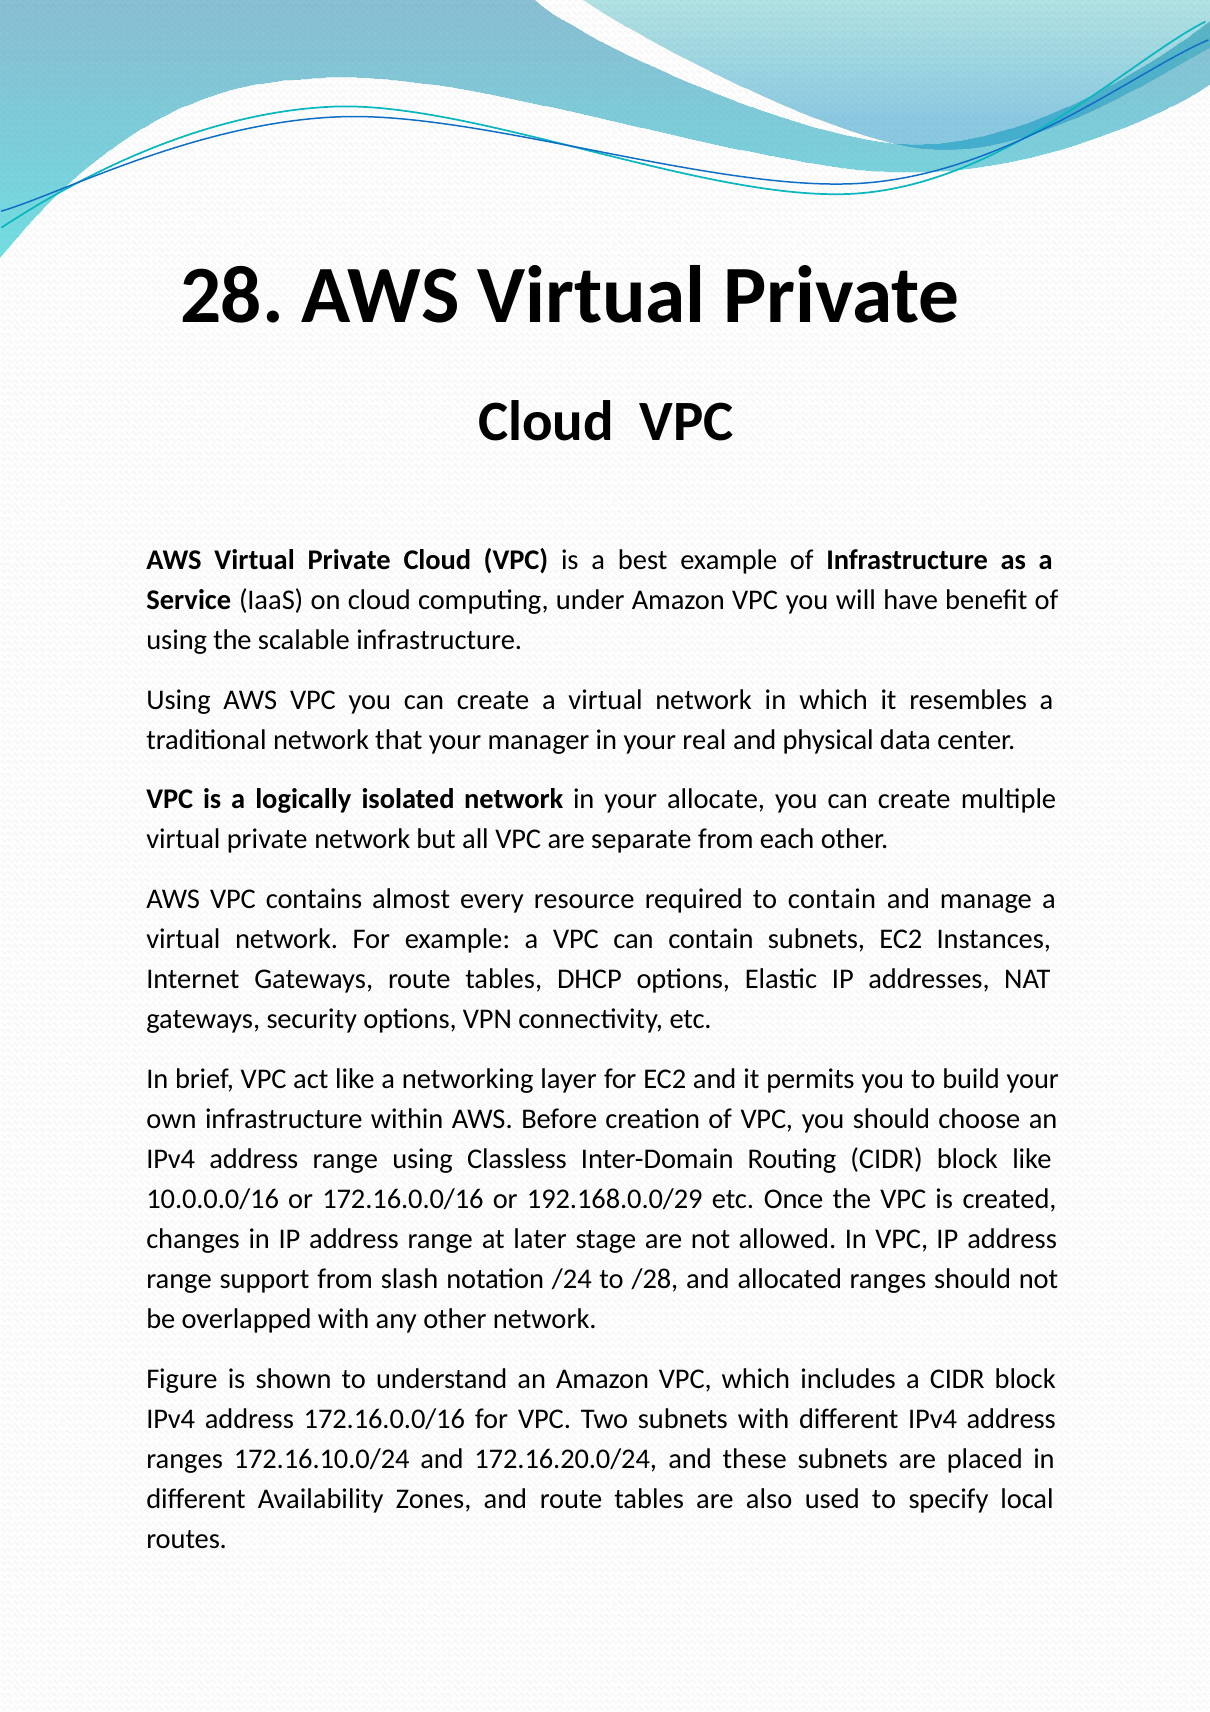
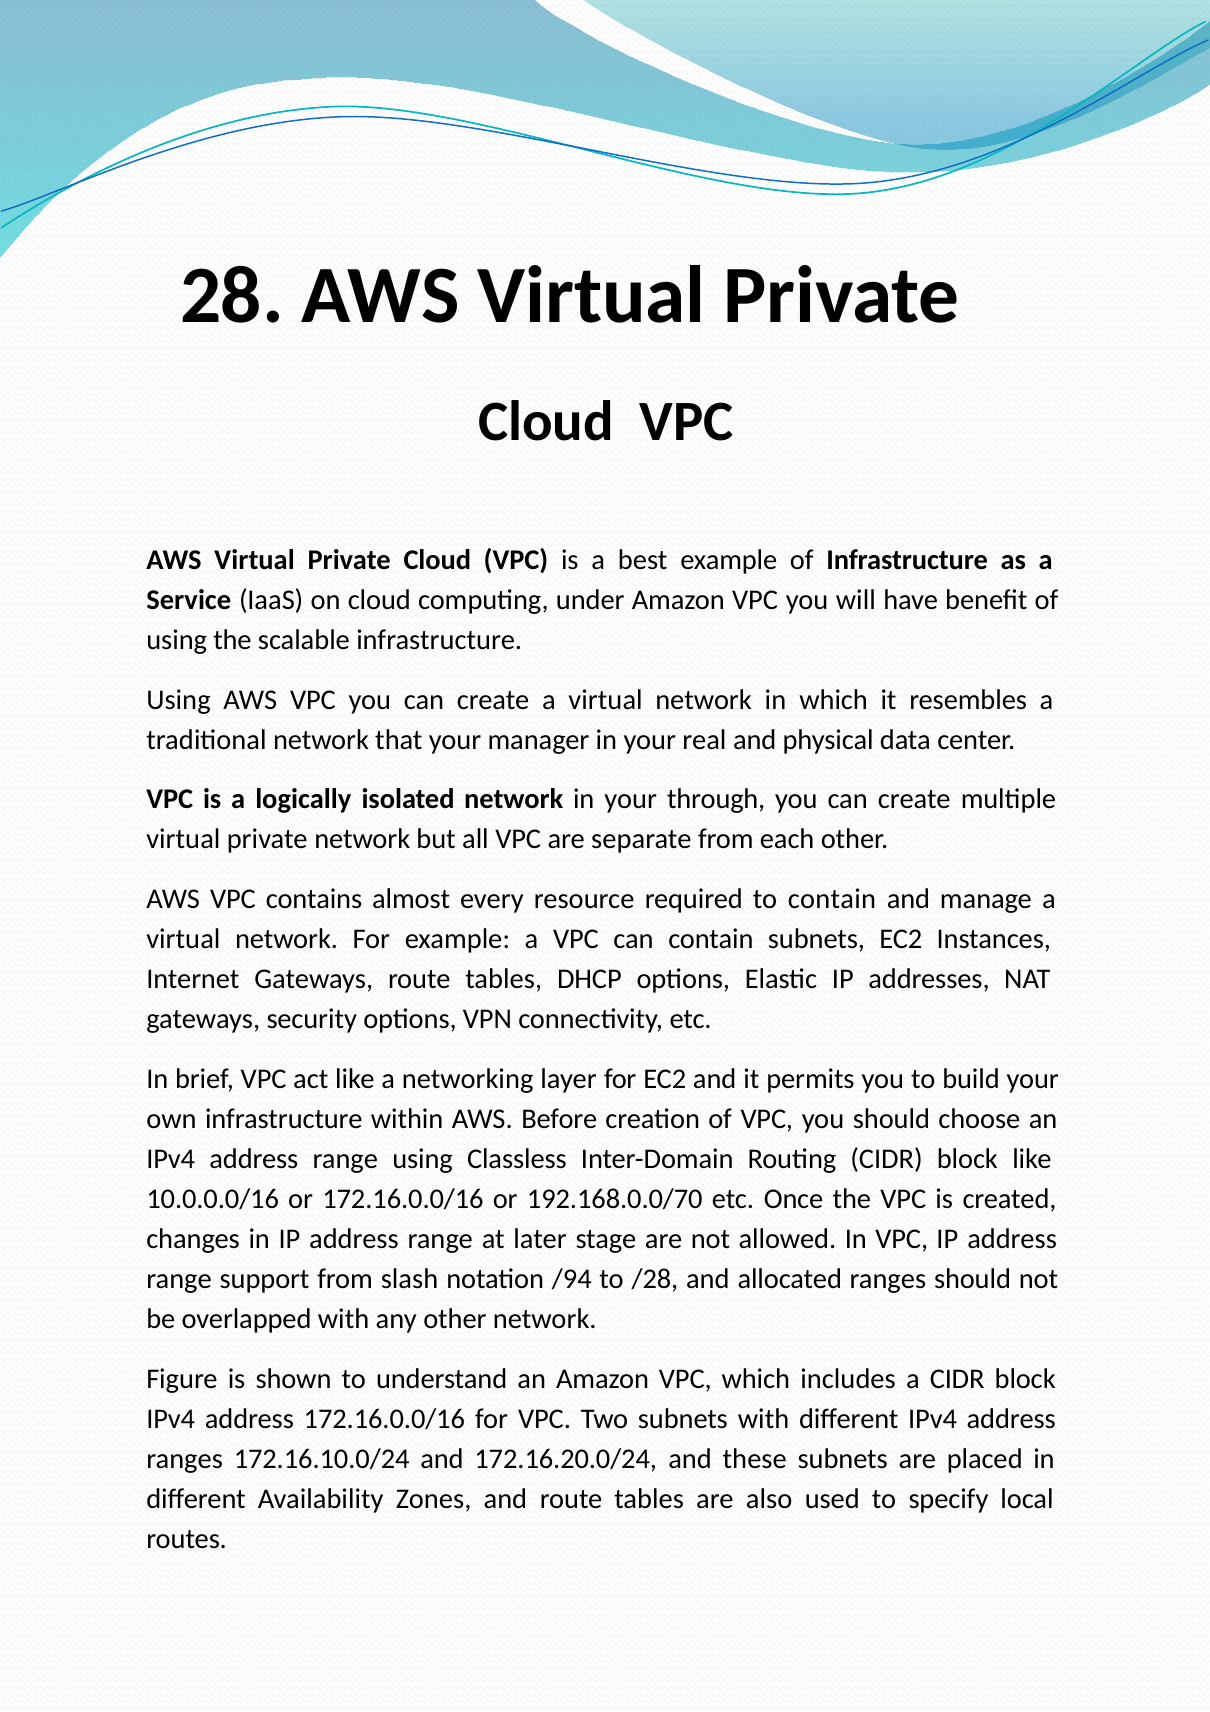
allocate: allocate -> through
192.168.0.0/29: 192.168.0.0/29 -> 192.168.0.0/70
/24: /24 -> /94
